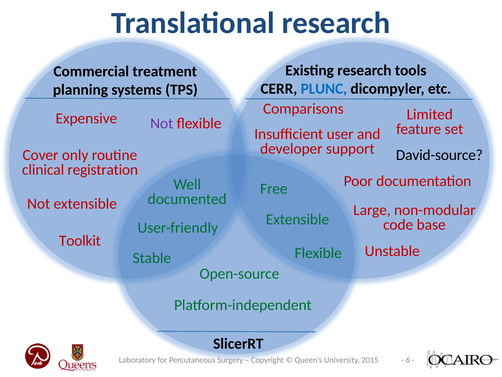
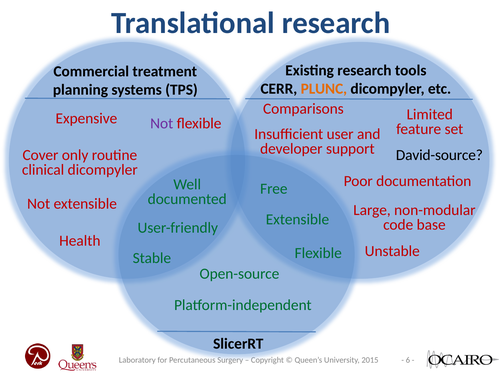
PLUNC colour: blue -> orange
clinical registration: registration -> dicompyler
Toolkit: Toolkit -> Health
